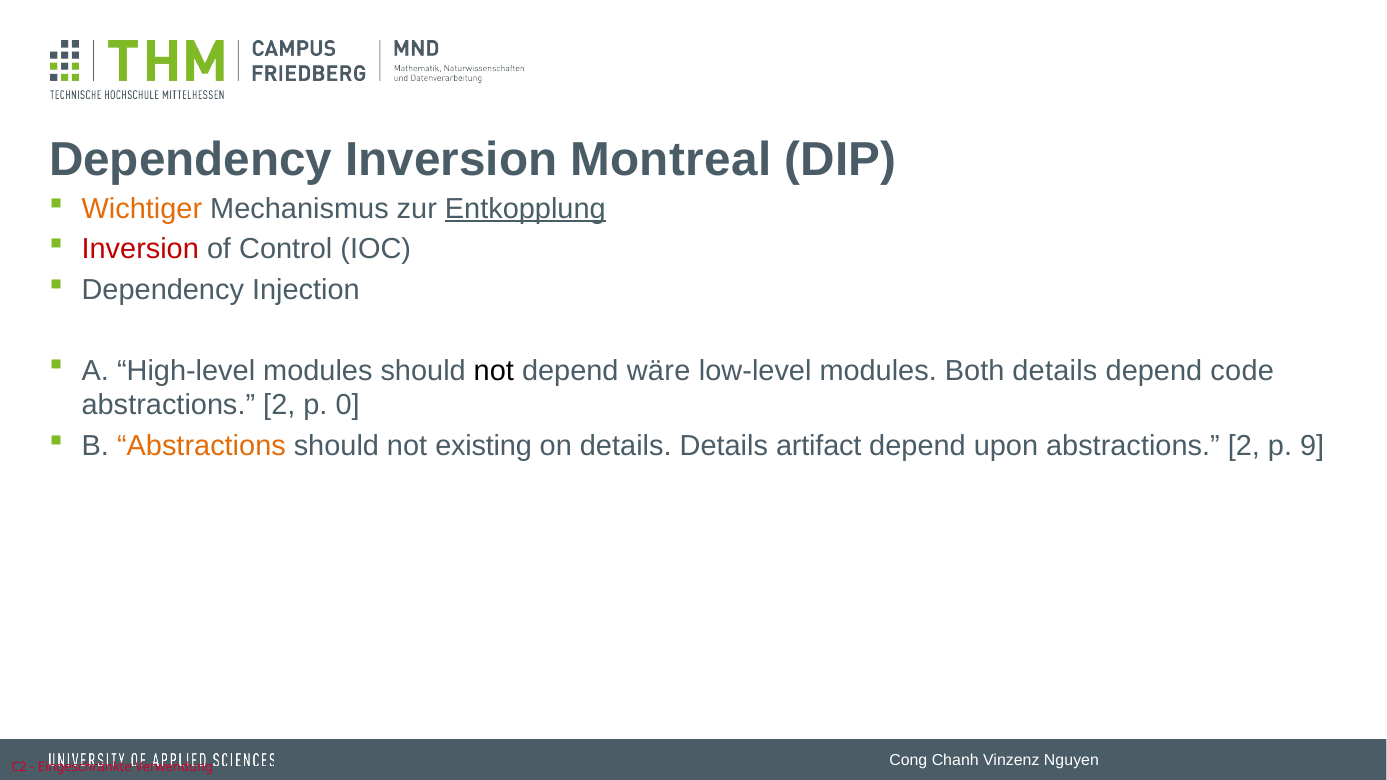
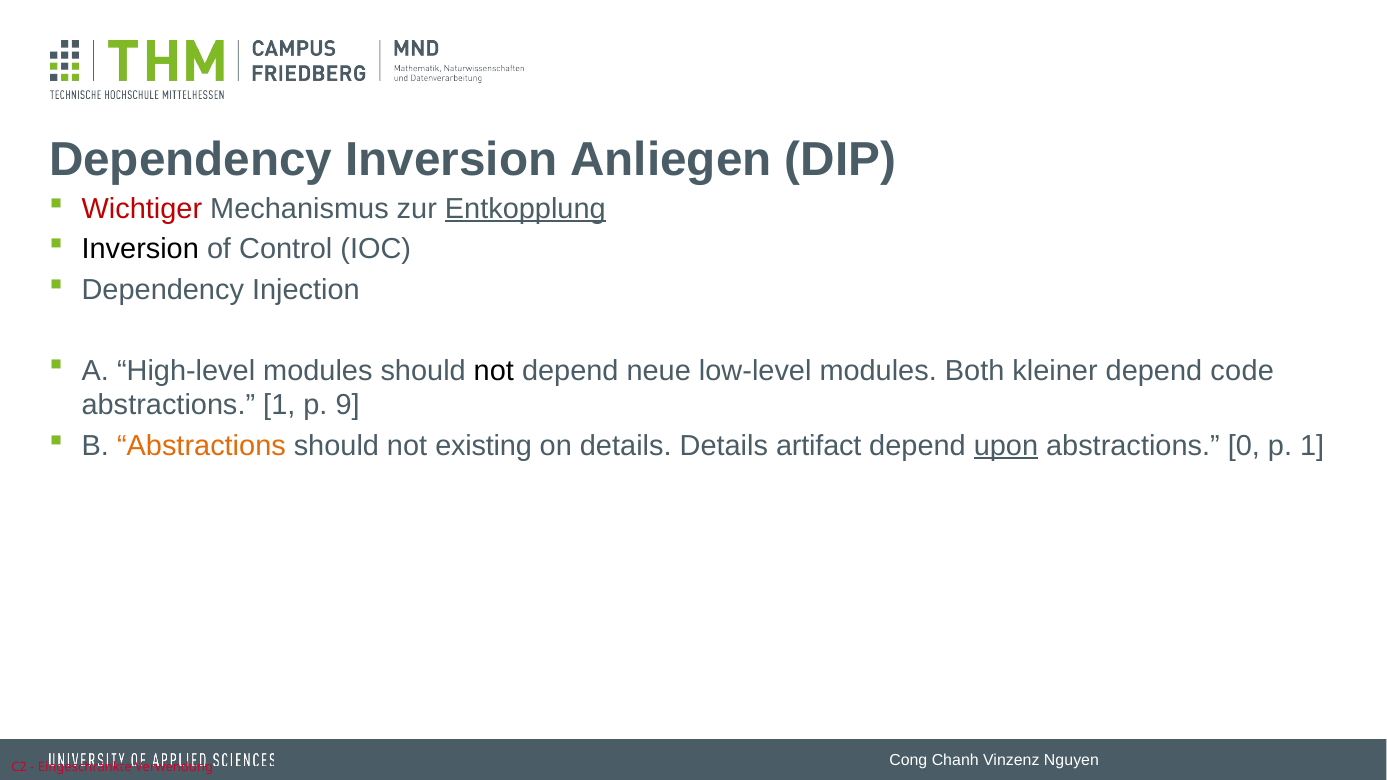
Montreal: Montreal -> Anliegen
Wichtiger colour: orange -> red
Inversion at (140, 249) colour: red -> black
wäre: wäre -> neue
Both details: details -> kleiner
2 at (279, 405): 2 -> 1
0: 0 -> 9
upon underline: none -> present
2 at (1244, 446): 2 -> 0
p 9: 9 -> 1
